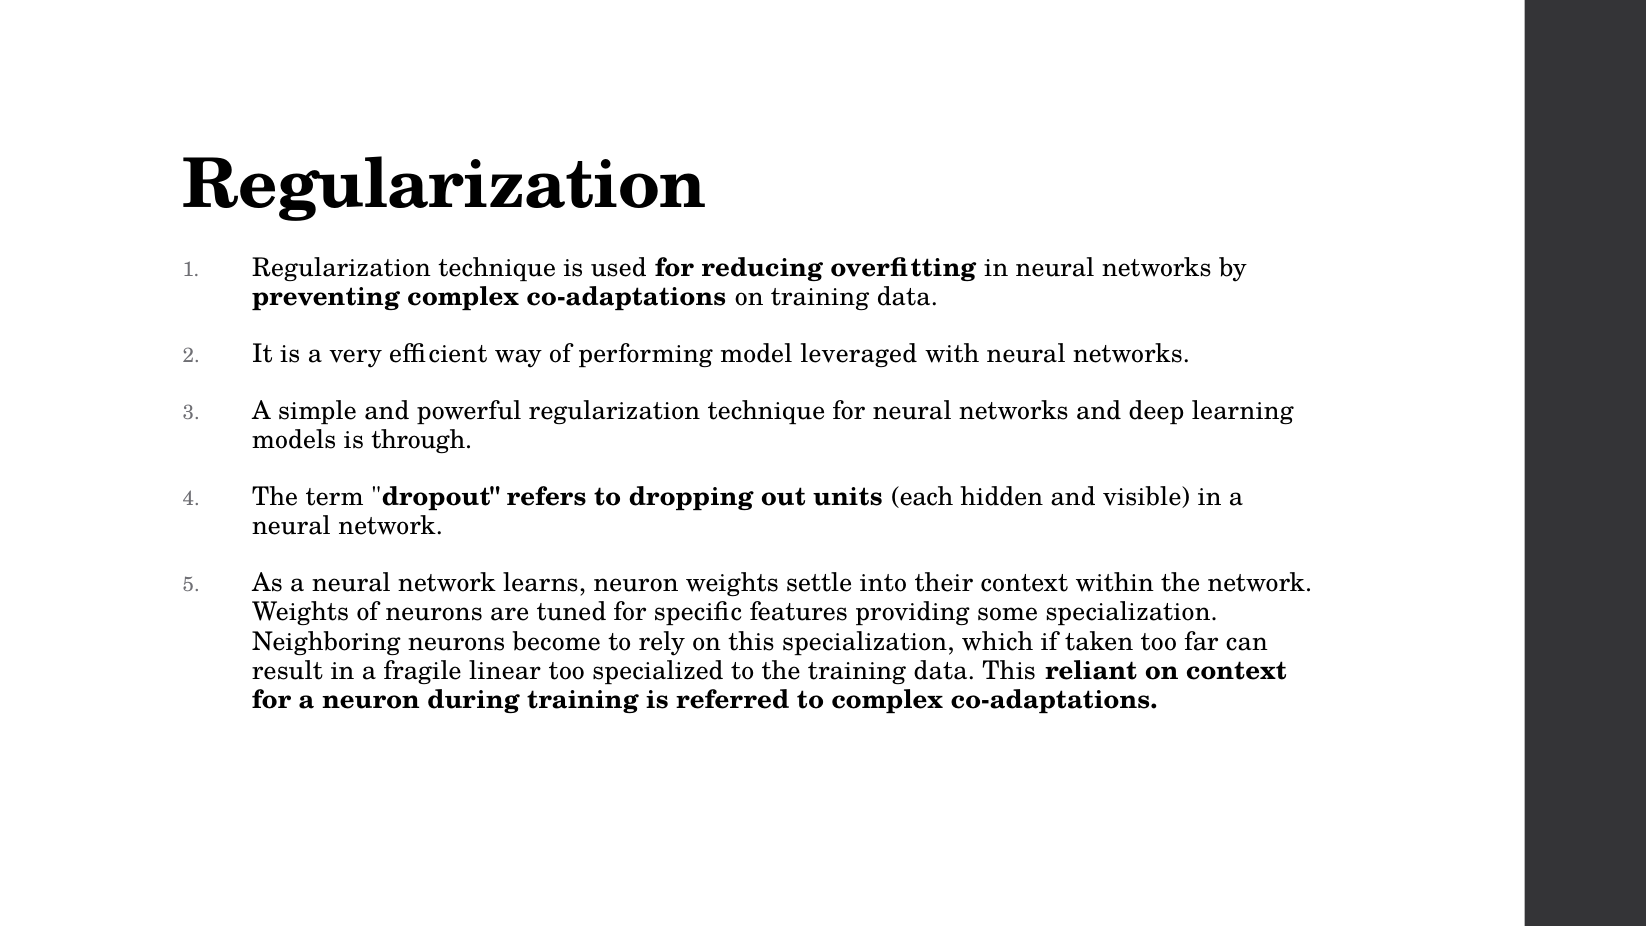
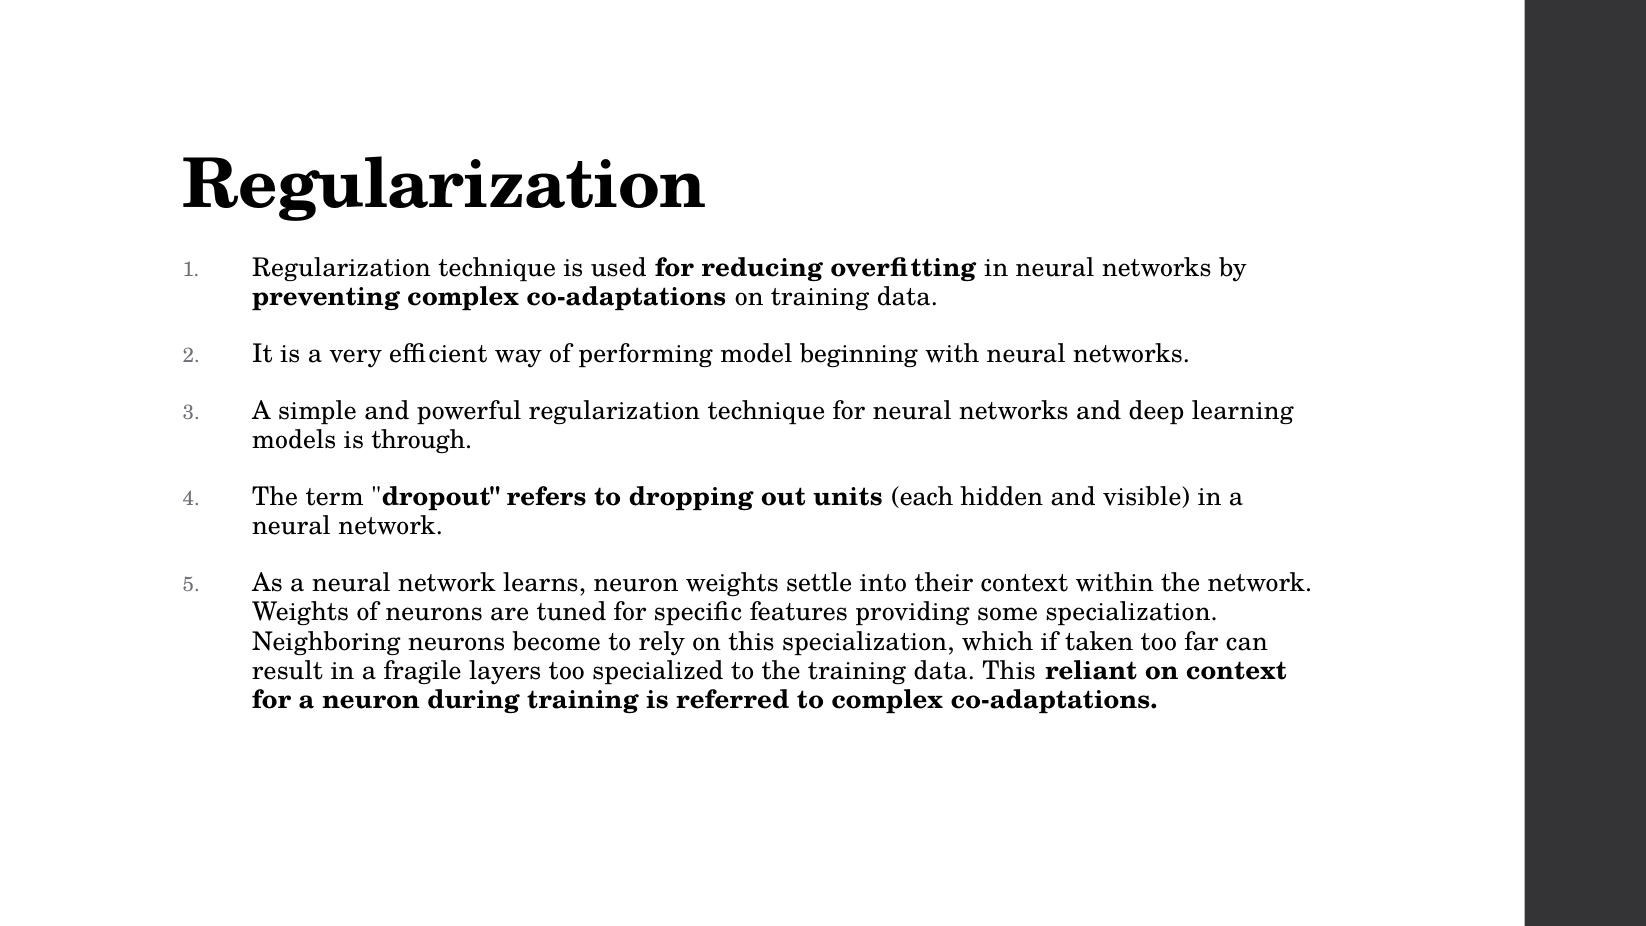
leveraged: leveraged -> beginning
linear: linear -> layers
